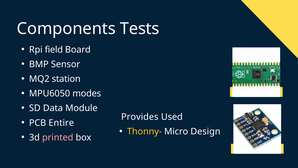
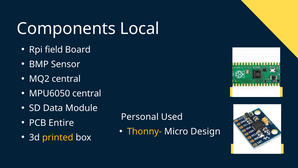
Tests: Tests -> Local
MQ2 station: station -> central
MPU6050 modes: modes -> central
Provides: Provides -> Personal
printed colour: pink -> yellow
